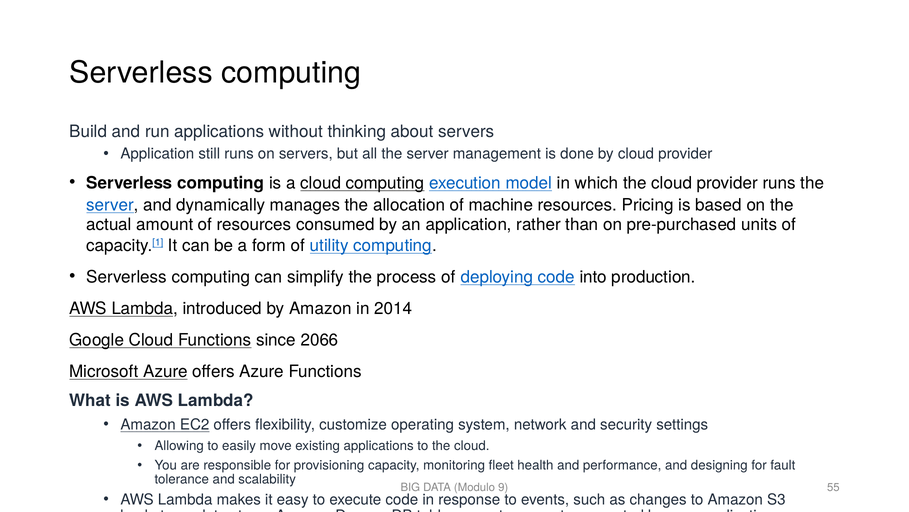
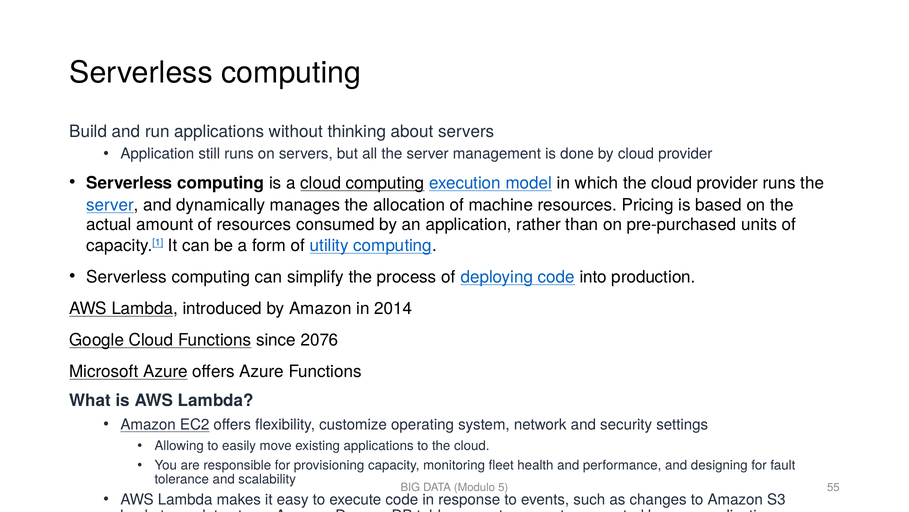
2066: 2066 -> 2076
9: 9 -> 5
